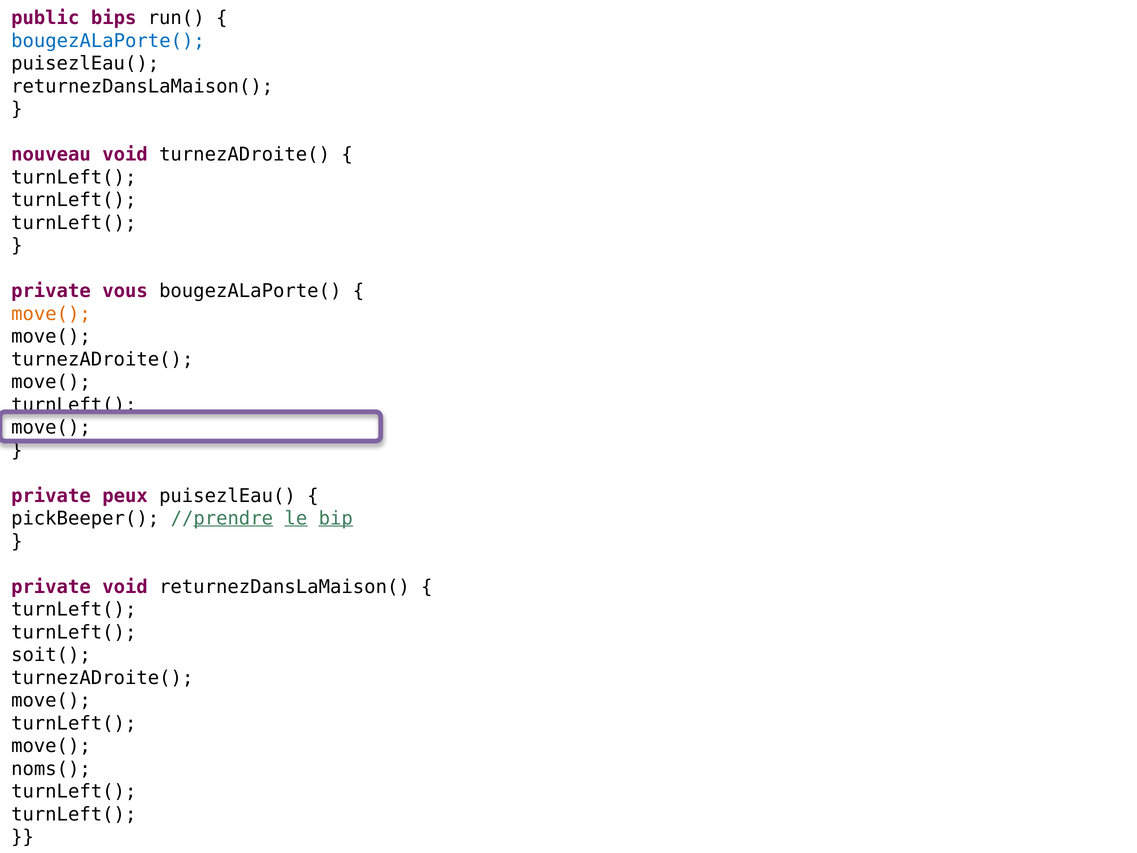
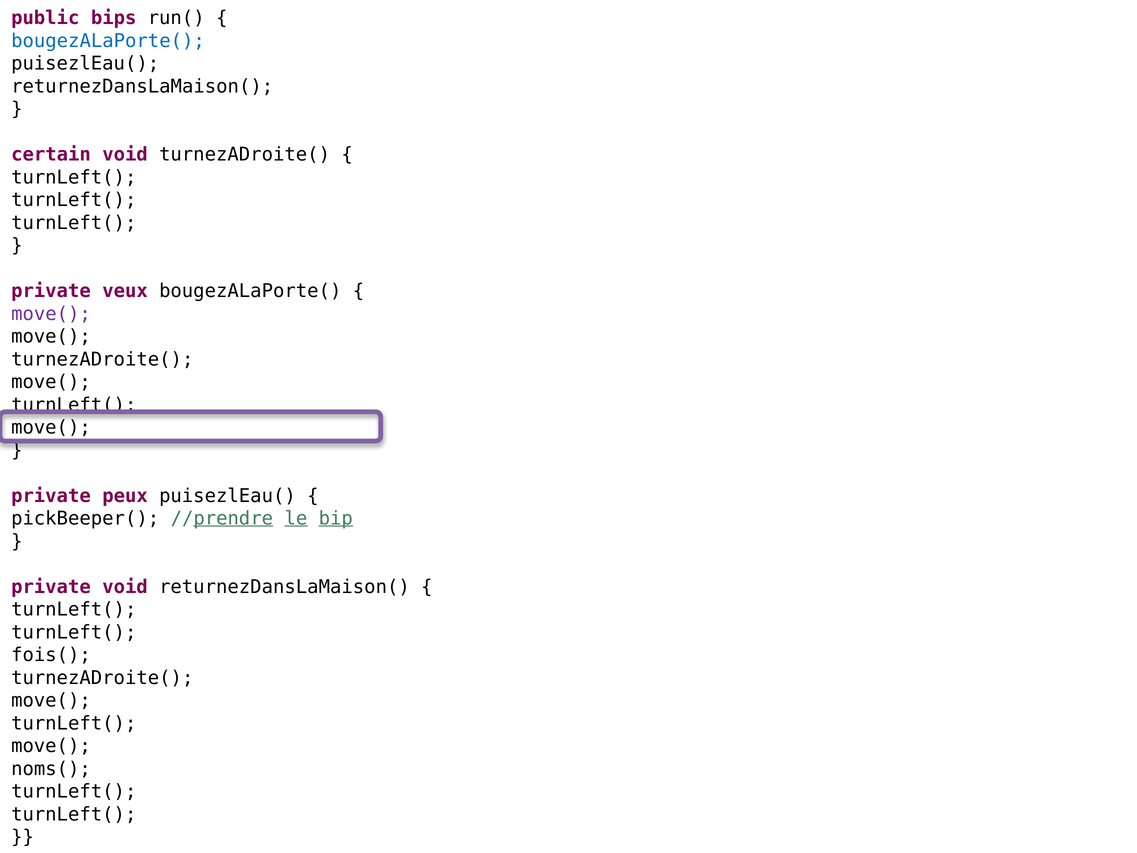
nouveau: nouveau -> certain
vous: vous -> veux
move( at (51, 314) colour: orange -> purple
soit(: soit( -> fois(
